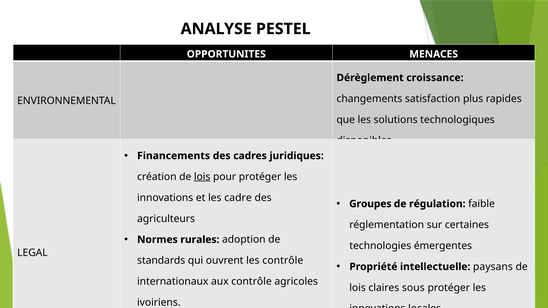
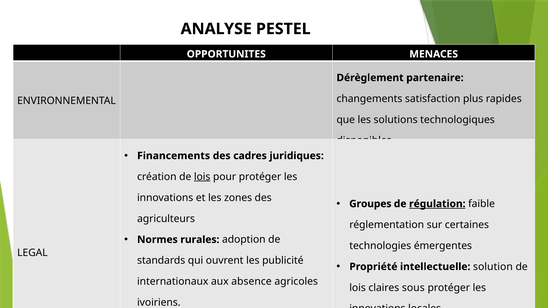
croissance: croissance -> partenaire
les cadre: cadre -> zones
régulation underline: none -> present
les contrôle: contrôle -> publicité
paysans: paysans -> solution
aux contrôle: contrôle -> absence
